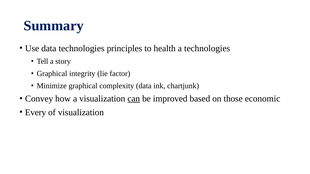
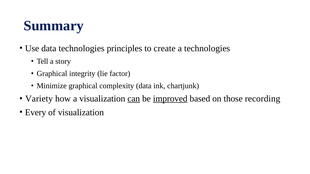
health: health -> create
Convey: Convey -> Variety
improved underline: none -> present
economic: economic -> recording
